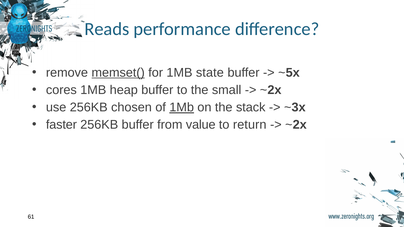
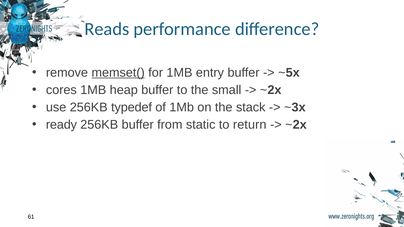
state: state -> entry
chosen: chosen -> typedef
1Mb at (182, 108) underline: present -> none
faster: faster -> ready
value: value -> static
